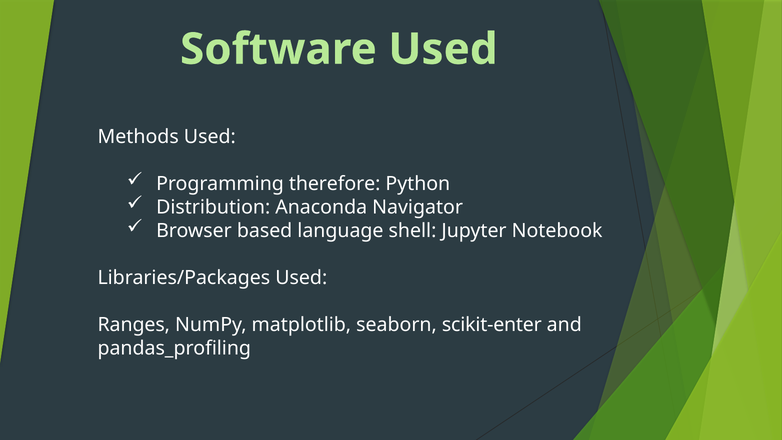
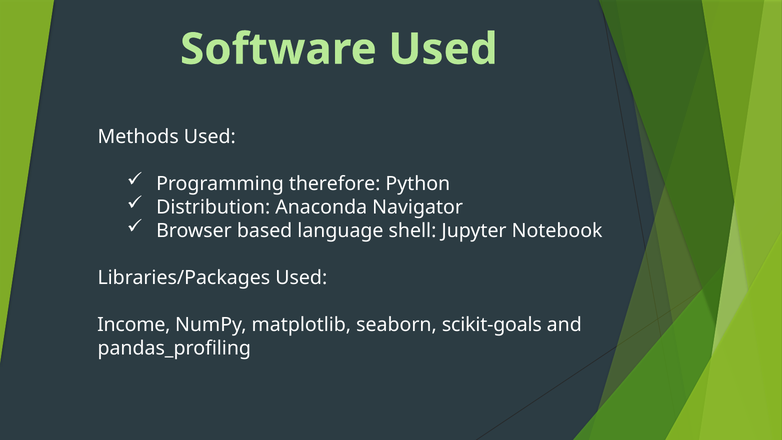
Ranges: Ranges -> Income
scikit-enter: scikit-enter -> scikit-goals
